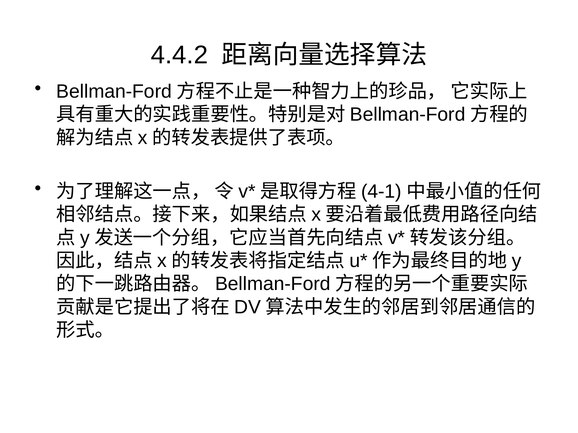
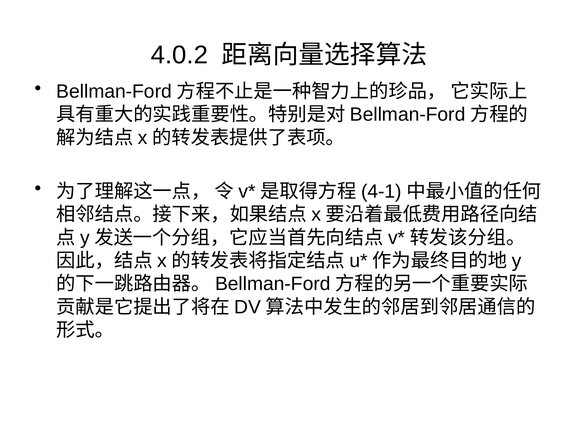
4.4.2: 4.4.2 -> 4.0.2
